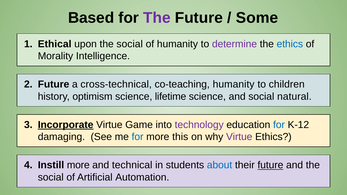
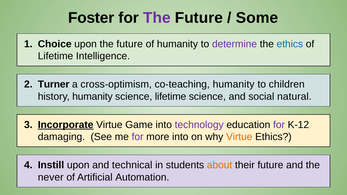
Based: Based -> Foster
Ethical: Ethical -> Choice
upon the social: social -> future
Morality at (55, 56): Morality -> Lifetime
Future at (54, 84): Future -> Turner
cross-technical: cross-technical -> cross-optimism
history optimism: optimism -> humanity
for at (279, 125) colour: blue -> purple
for at (138, 137) colour: blue -> purple
more this: this -> into
Virtue at (239, 137) colour: purple -> orange
Instill more: more -> upon
about colour: blue -> orange
future at (270, 165) underline: present -> none
social at (51, 177): social -> never
